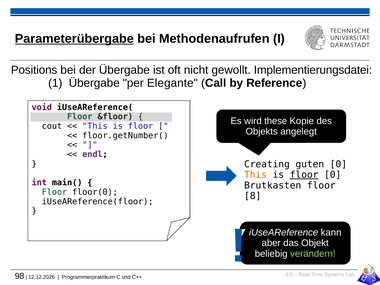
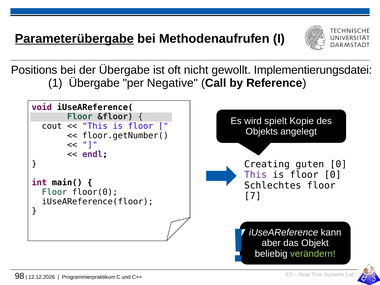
Elegante: Elegante -> Negative
these: these -> spielt
This at (256, 175) colour: orange -> purple
floor at (304, 175) underline: present -> none
Brutkasten: Brutkasten -> Schlechtes
8: 8 -> 7
